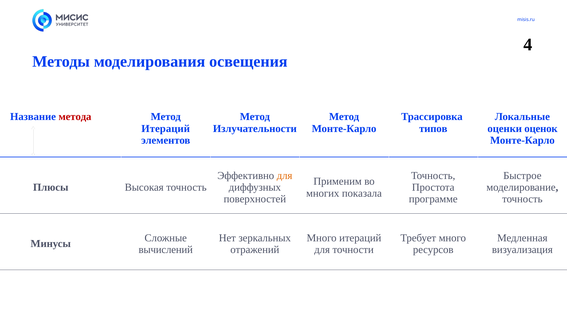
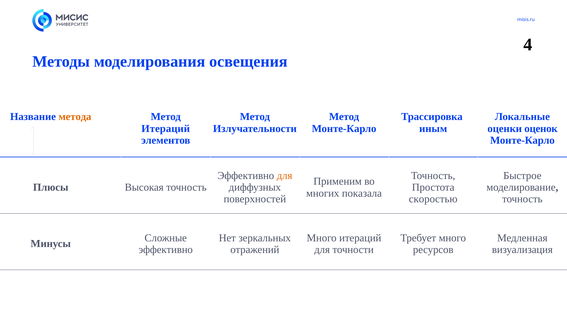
метода colour: red -> orange
типов: типов -> иным
программе: программе -> скоростью
вычислений at (166, 250): вычислений -> эффективно
